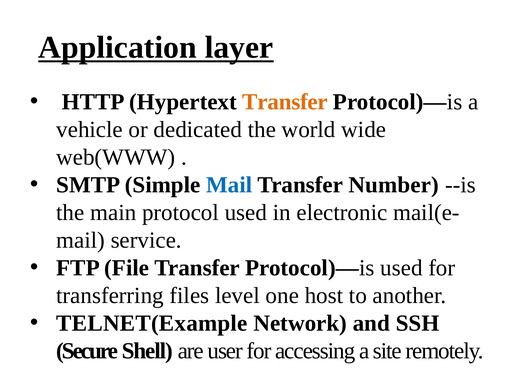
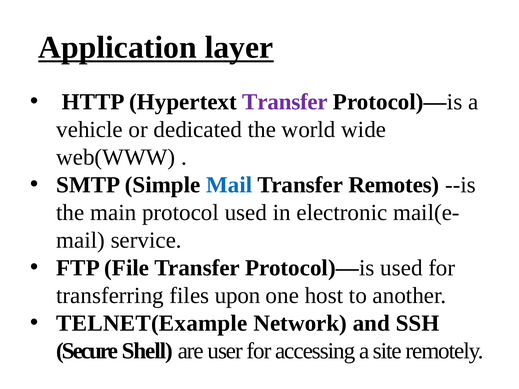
Transfer at (285, 102) colour: orange -> purple
Number: Number -> Remotes
level: level -> upon
